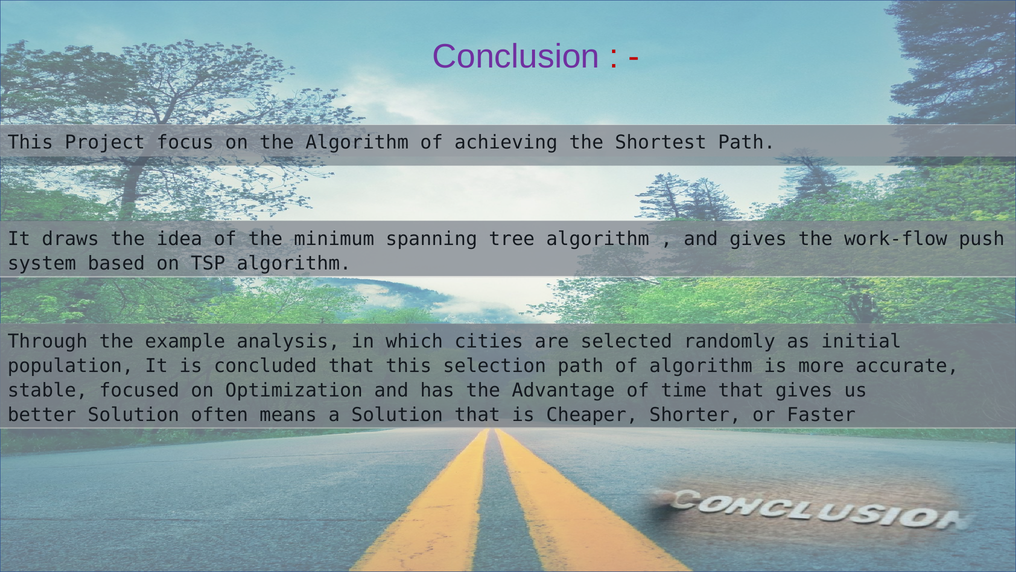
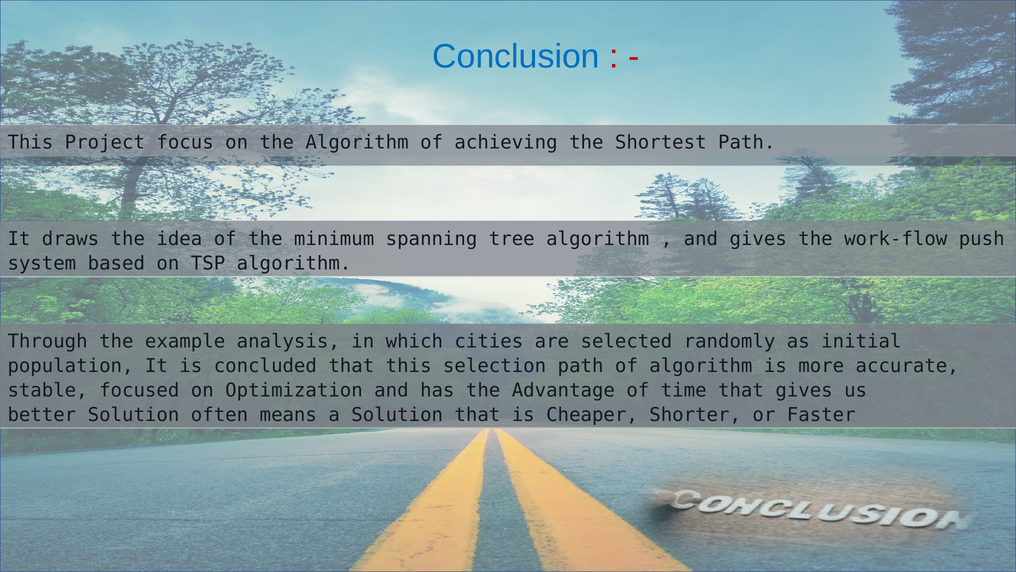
Conclusion colour: purple -> blue
